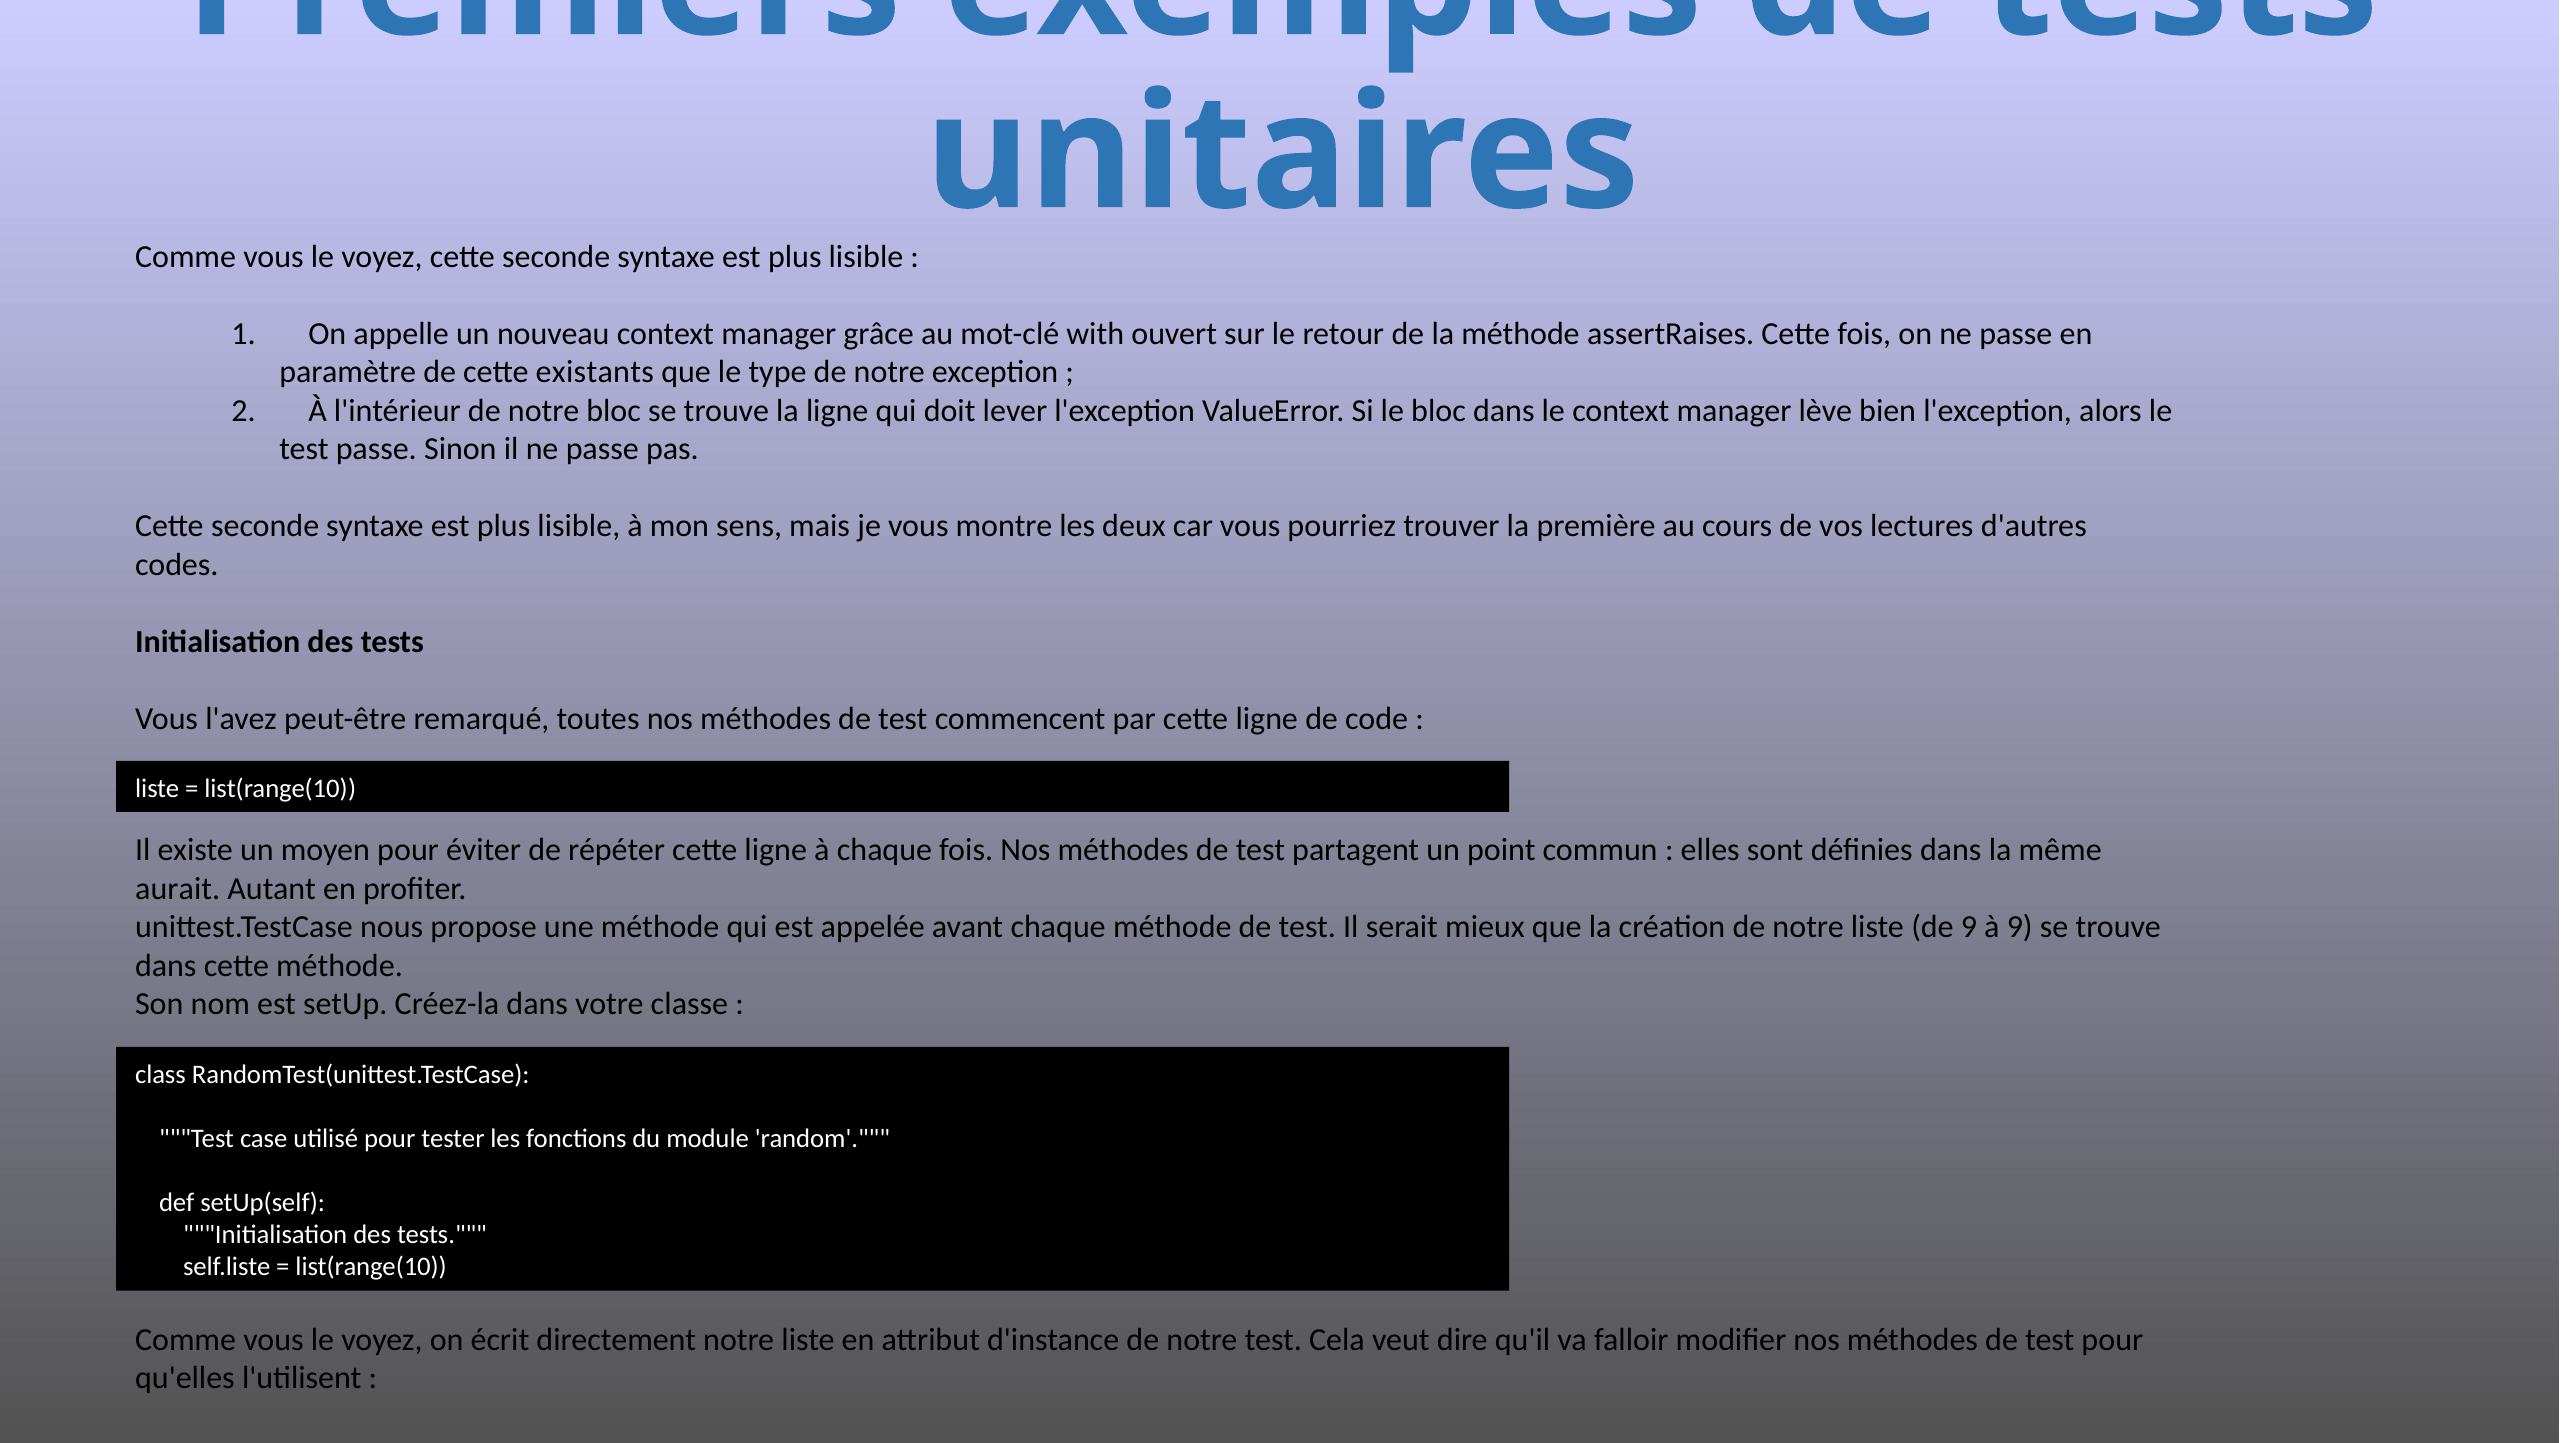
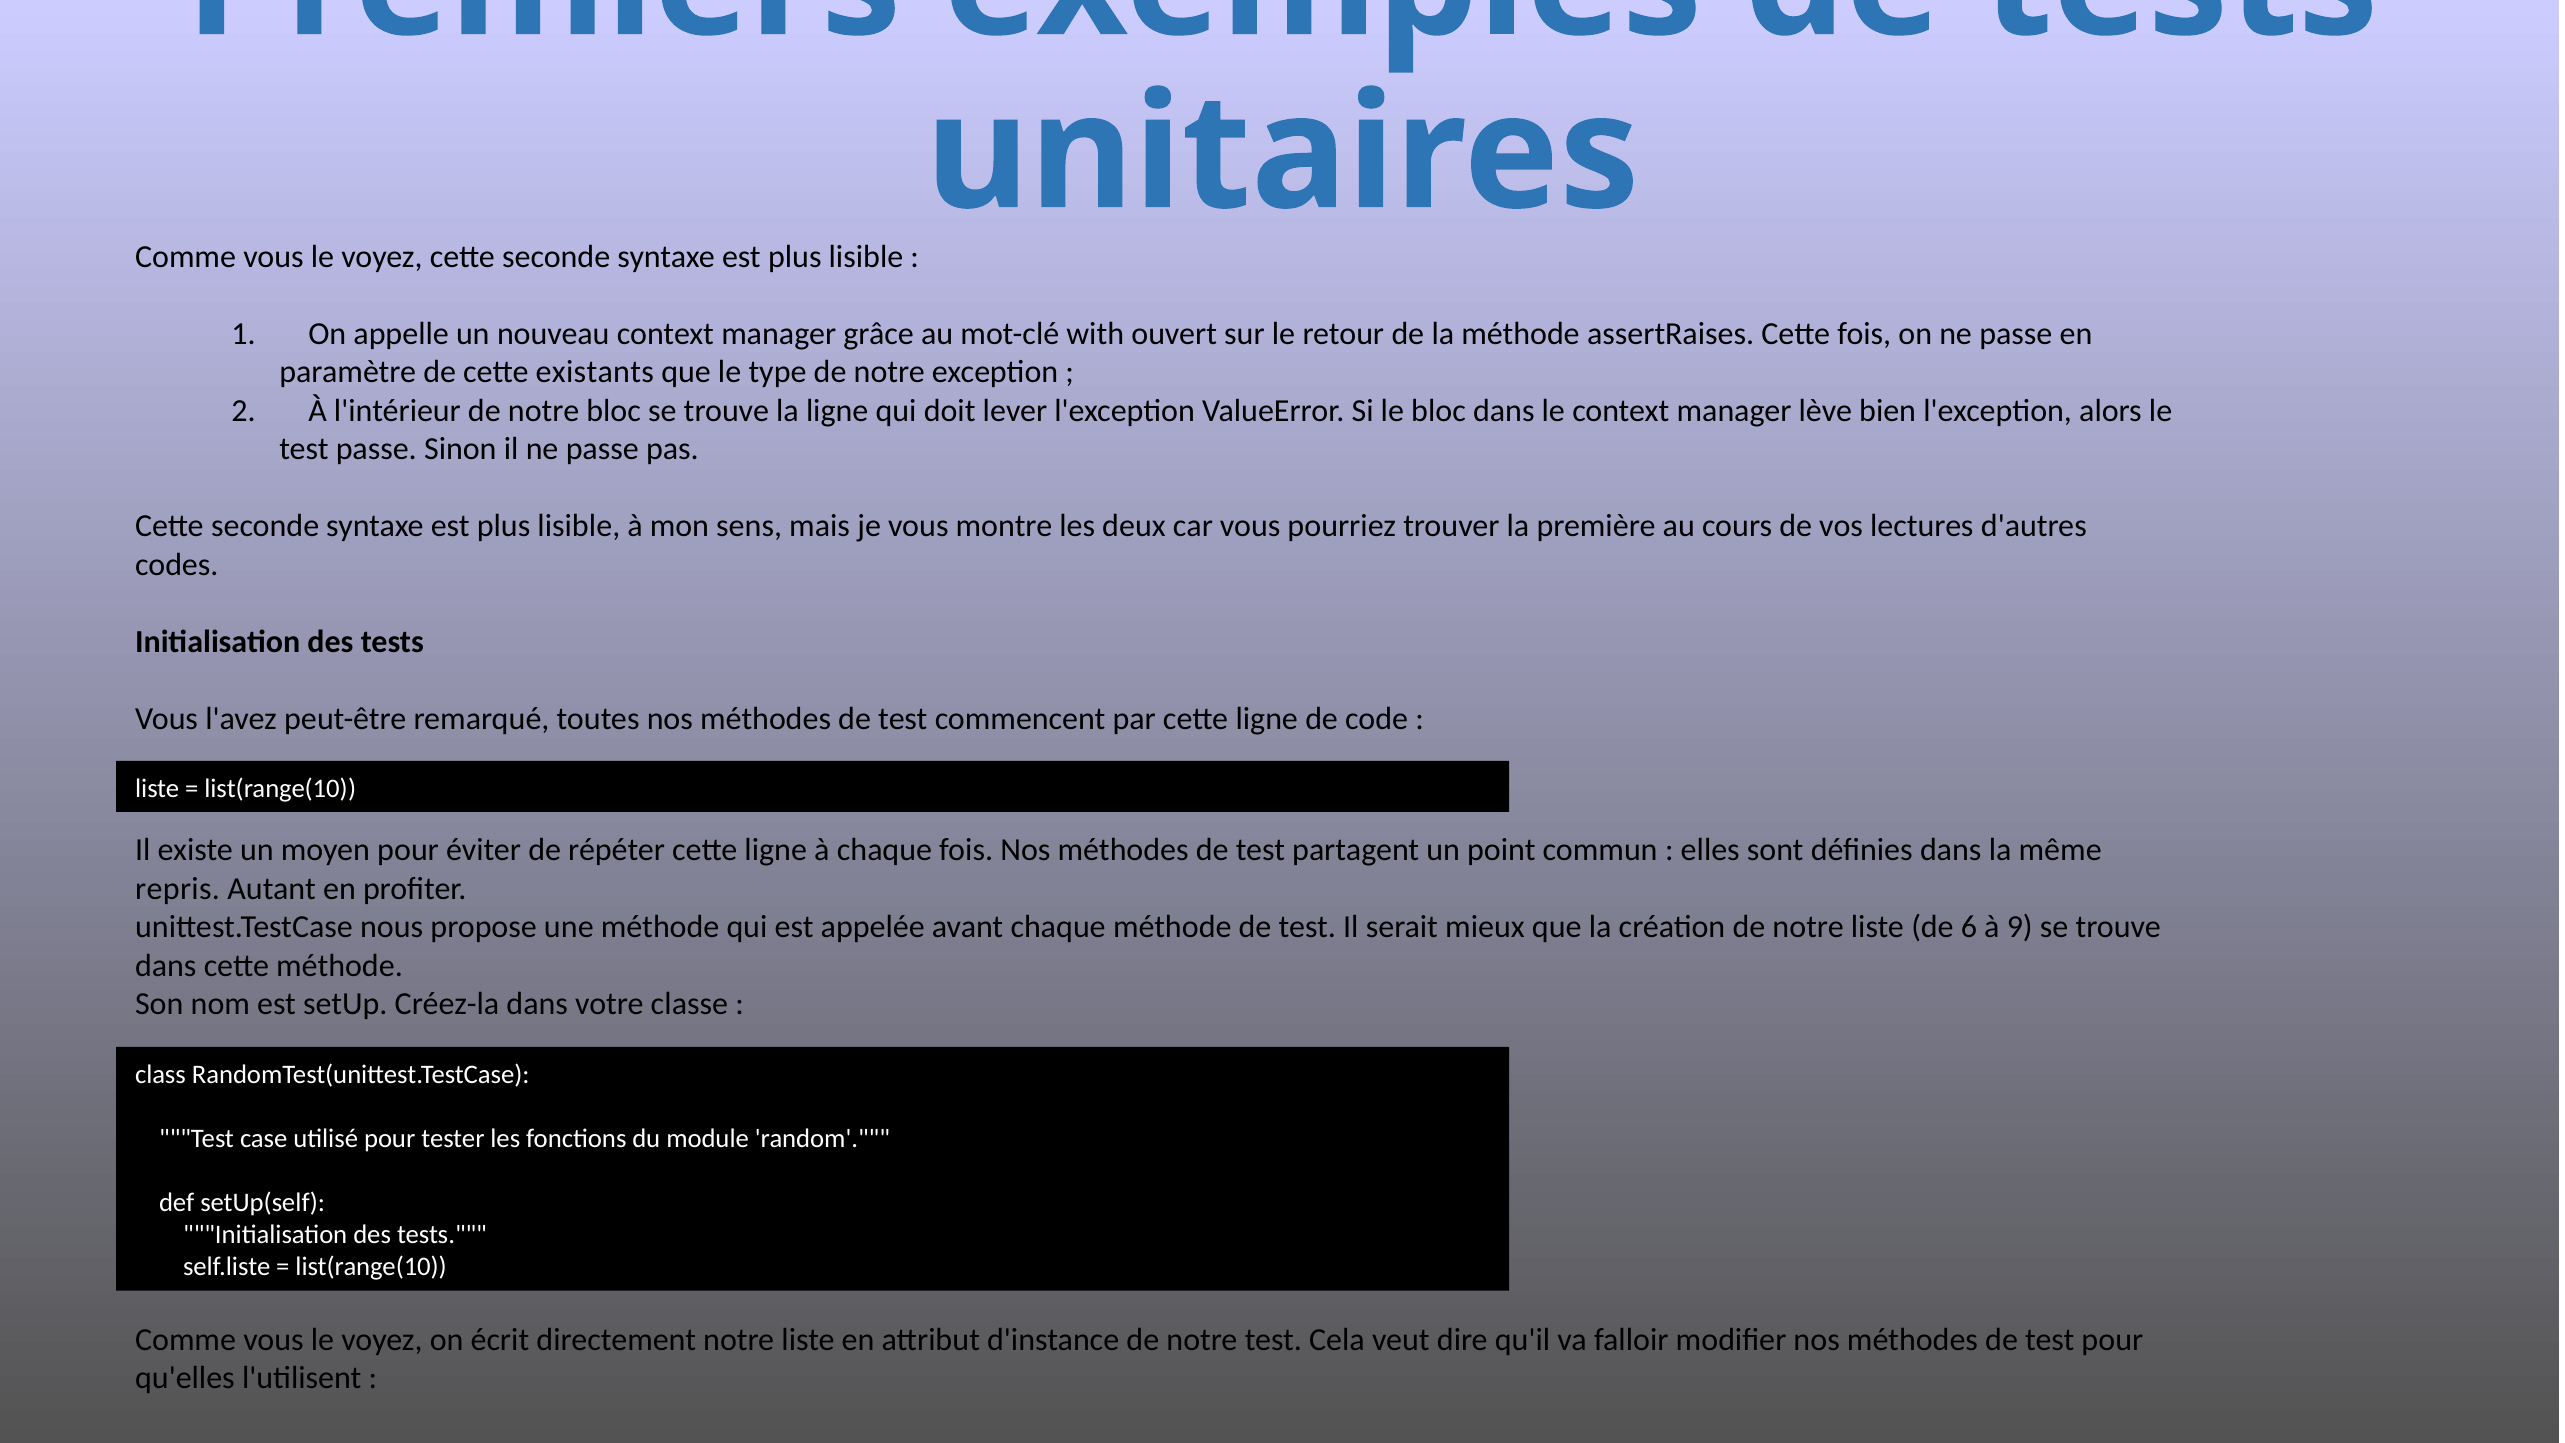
aurait: aurait -> repris
de 9: 9 -> 6
